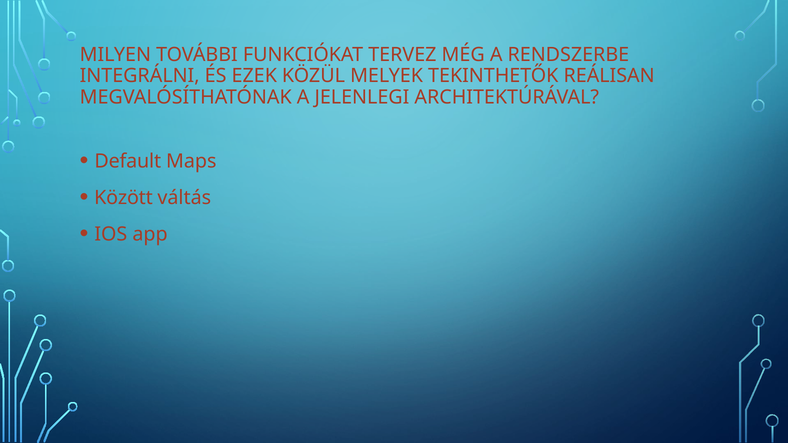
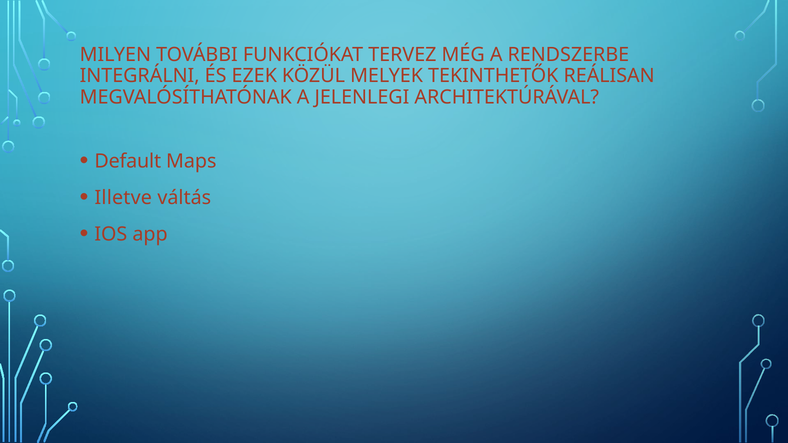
Között: Között -> Illetve
